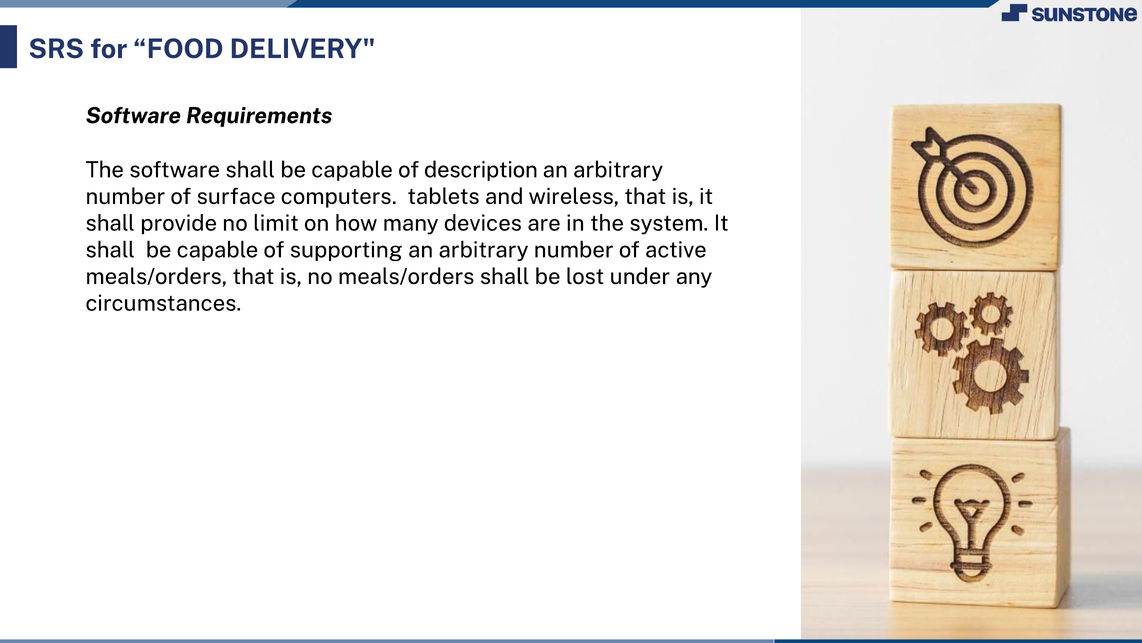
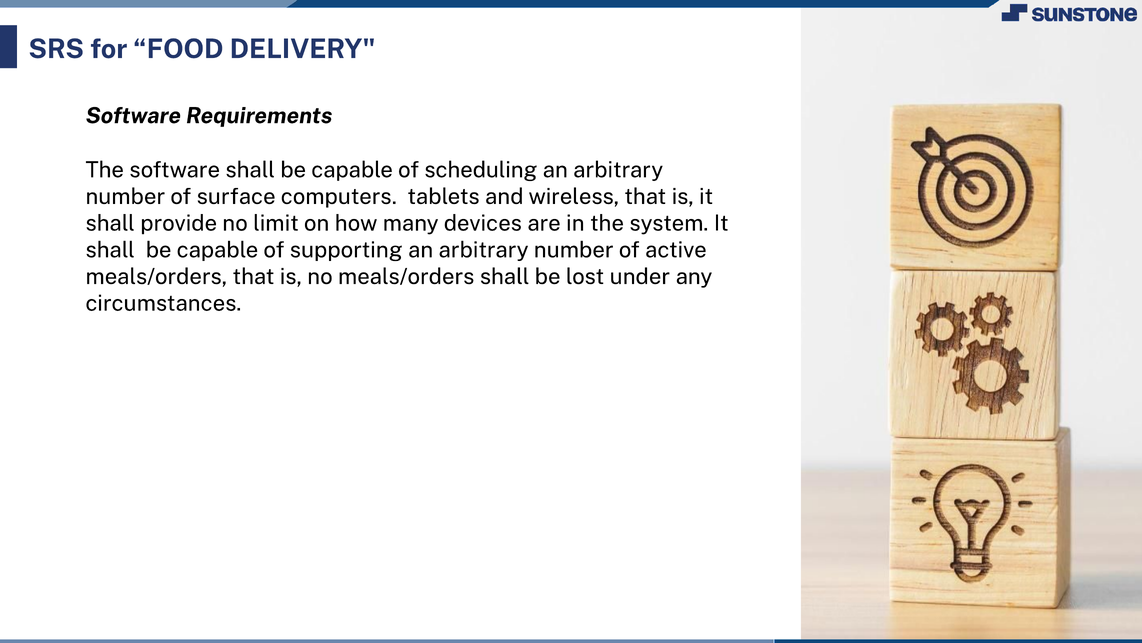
description: description -> scheduling
